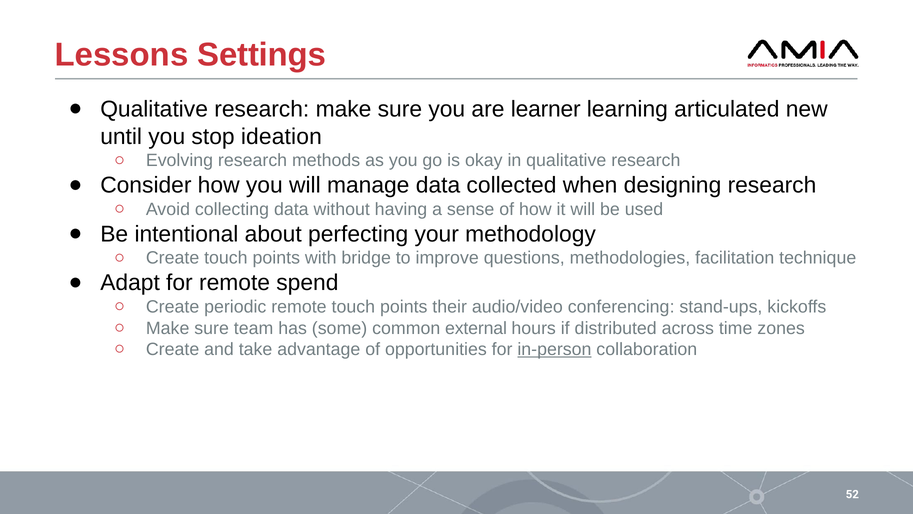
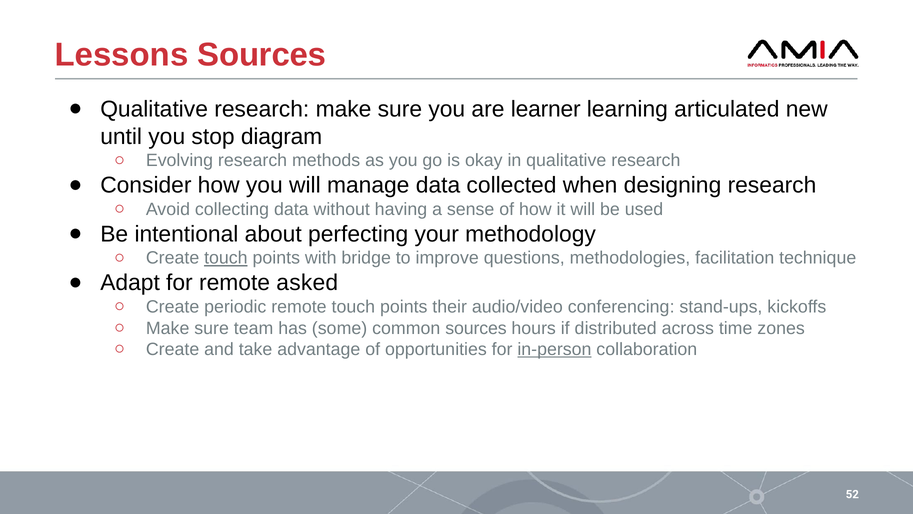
Lessons Settings: Settings -> Sources
ideation: ideation -> diagram
touch at (226, 258) underline: none -> present
spend: spend -> asked
common external: external -> sources
